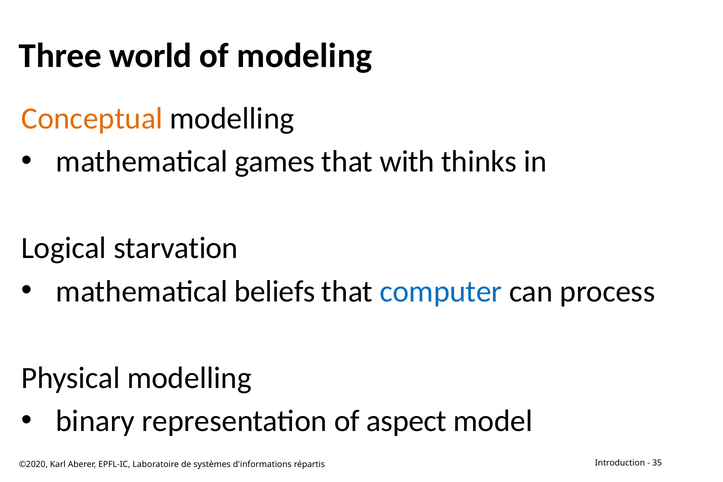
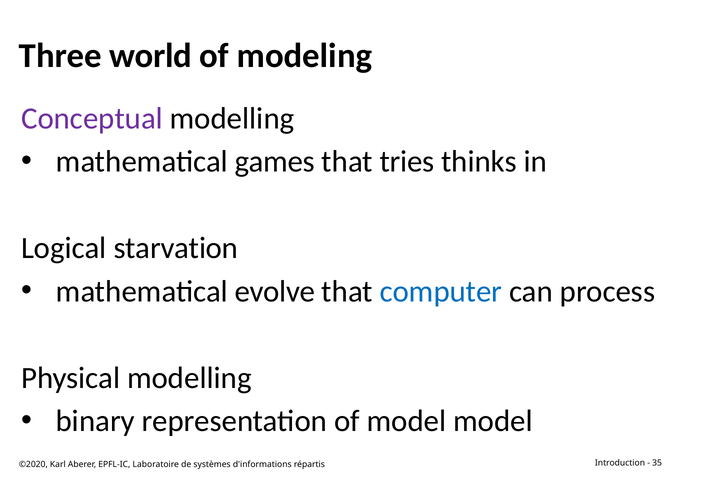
Conceptual colour: orange -> purple
with: with -> tries
beliefs: beliefs -> evolve
of aspect: aspect -> model
